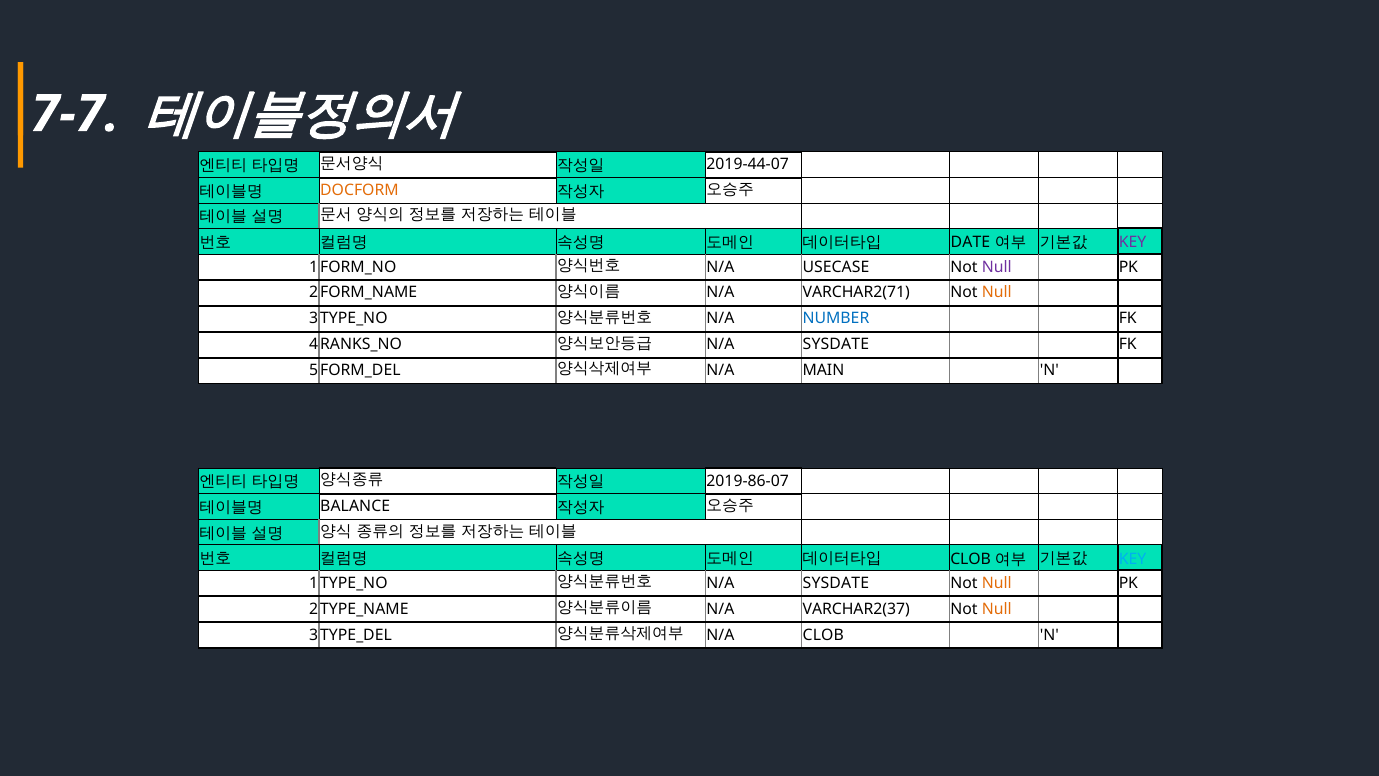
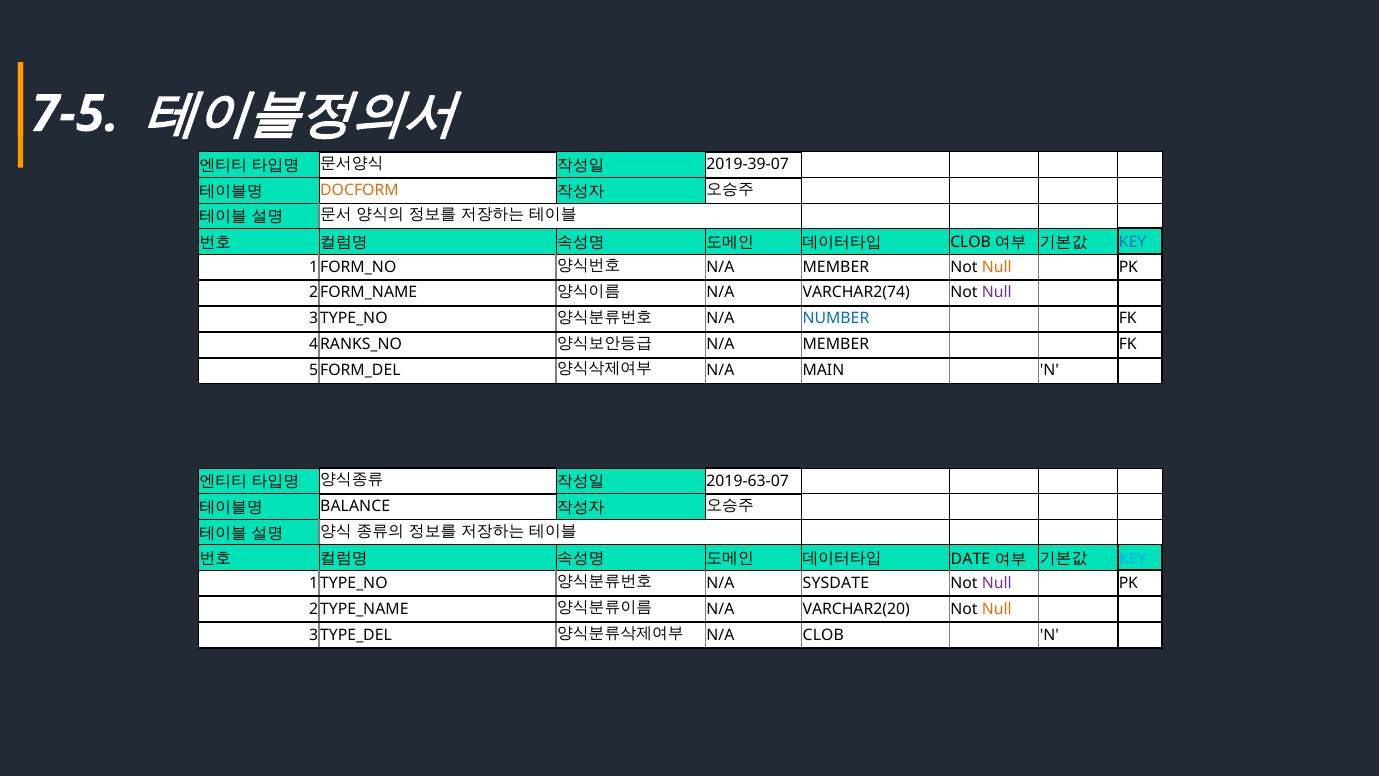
7-7: 7-7 -> 7-5
2019-44-07: 2019-44-07 -> 2019-39-07
DATE at (970, 243): DATE -> CLOB
KEY at (1133, 243) colour: purple -> blue
USECASE at (836, 267): USECASE -> MEMBER
Null at (997, 267) colour: purple -> orange
VARCHAR2(71: VARCHAR2(71 -> VARCHAR2(74
Null at (997, 293) colour: orange -> purple
SYSDATE at (836, 344): SYSDATE -> MEMBER
2019-86-07: 2019-86-07 -> 2019-63-07
CLOB at (971, 559): CLOB -> DATE
Null at (997, 583) colour: orange -> purple
VARCHAR2(37: VARCHAR2(37 -> VARCHAR2(20
